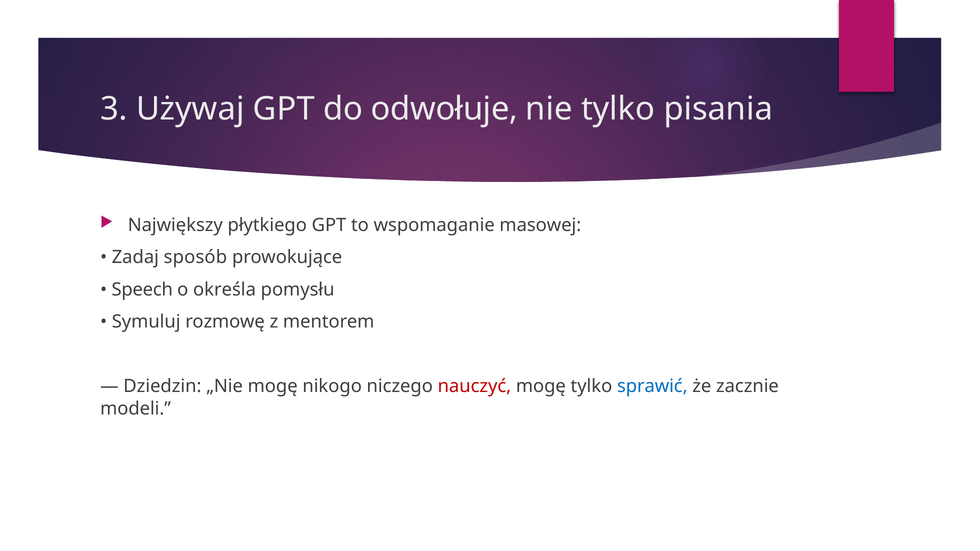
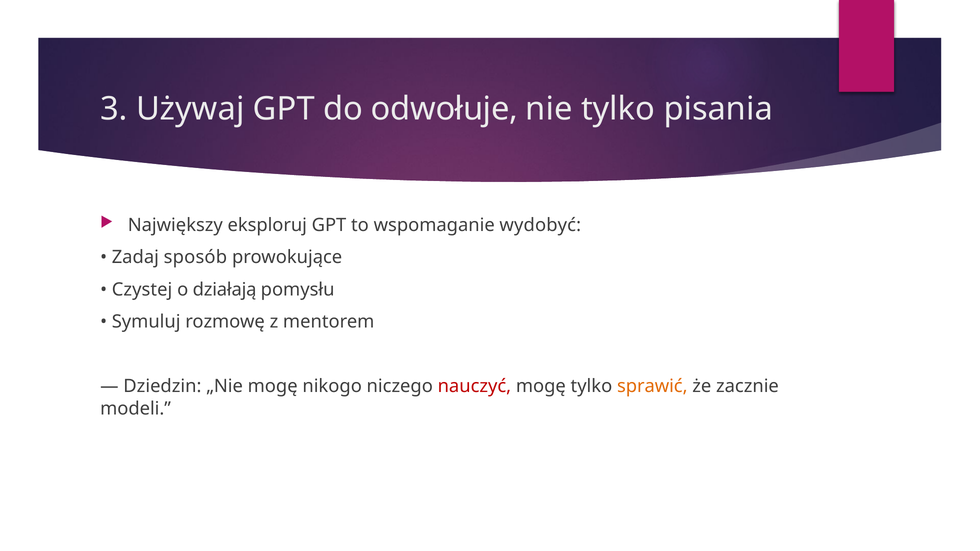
płytkiego: płytkiego -> eksploruj
masowej: masowej -> wydobyć
Speech: Speech -> Czystej
określa: określa -> działają
sprawić colour: blue -> orange
